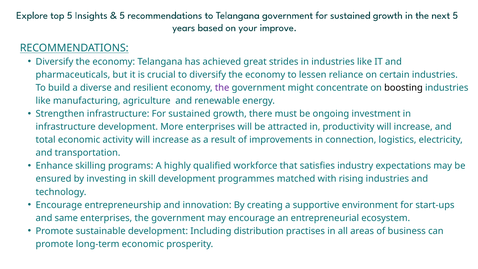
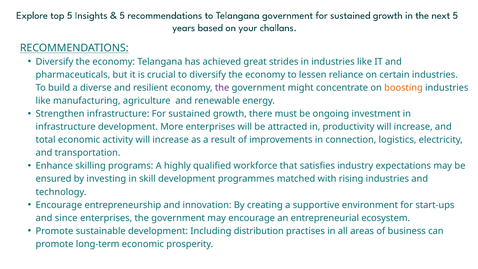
improve: improve -> challans
boosting colour: black -> orange
same: same -> since
